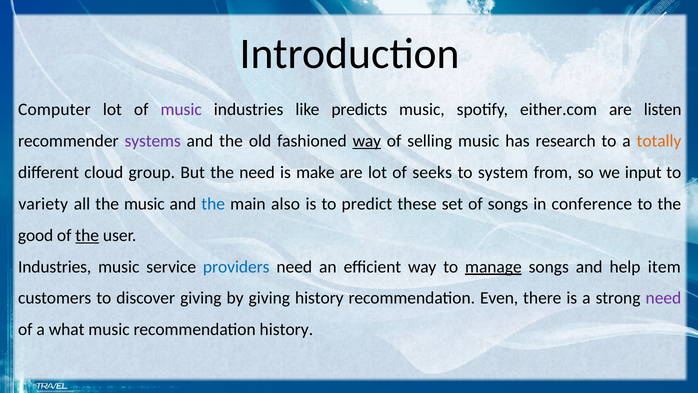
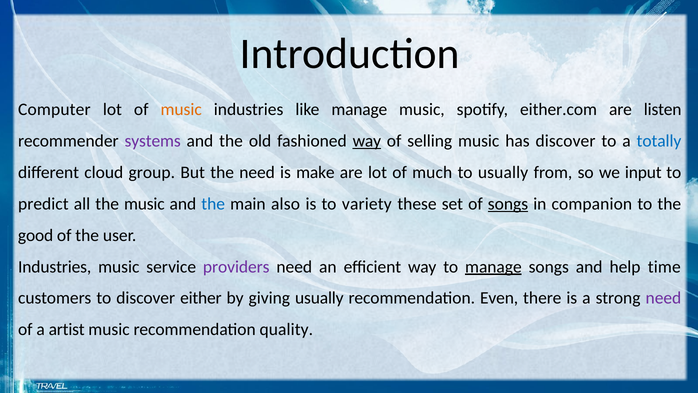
music at (181, 109) colour: purple -> orange
like predicts: predicts -> manage
has research: research -> discover
totally colour: orange -> blue
seeks: seeks -> much
to system: system -> usually
variety: variety -> predict
predict: predict -> variety
songs at (508, 204) underline: none -> present
conference: conference -> companion
the at (87, 235) underline: present -> none
providers colour: blue -> purple
item: item -> time
discover giving: giving -> either
giving history: history -> usually
what: what -> artist
recommendation history: history -> quality
